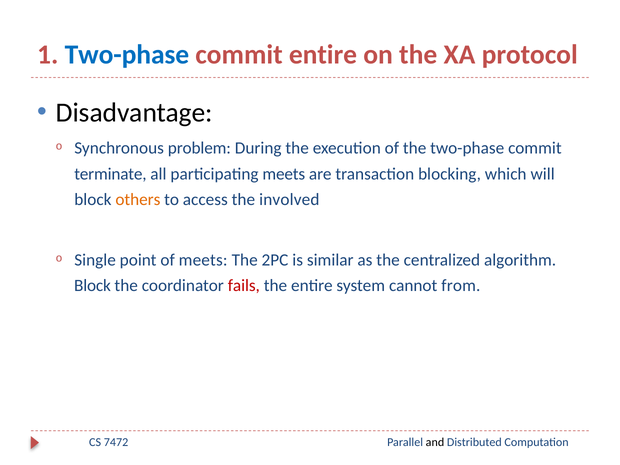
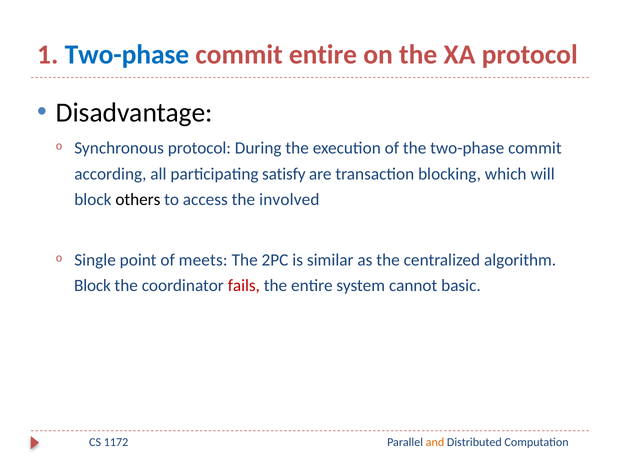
Synchronous problem: problem -> protocol
terminate: terminate -> according
participating meets: meets -> satisfy
others colour: orange -> black
from: from -> basic
7472: 7472 -> 1172
and colour: black -> orange
